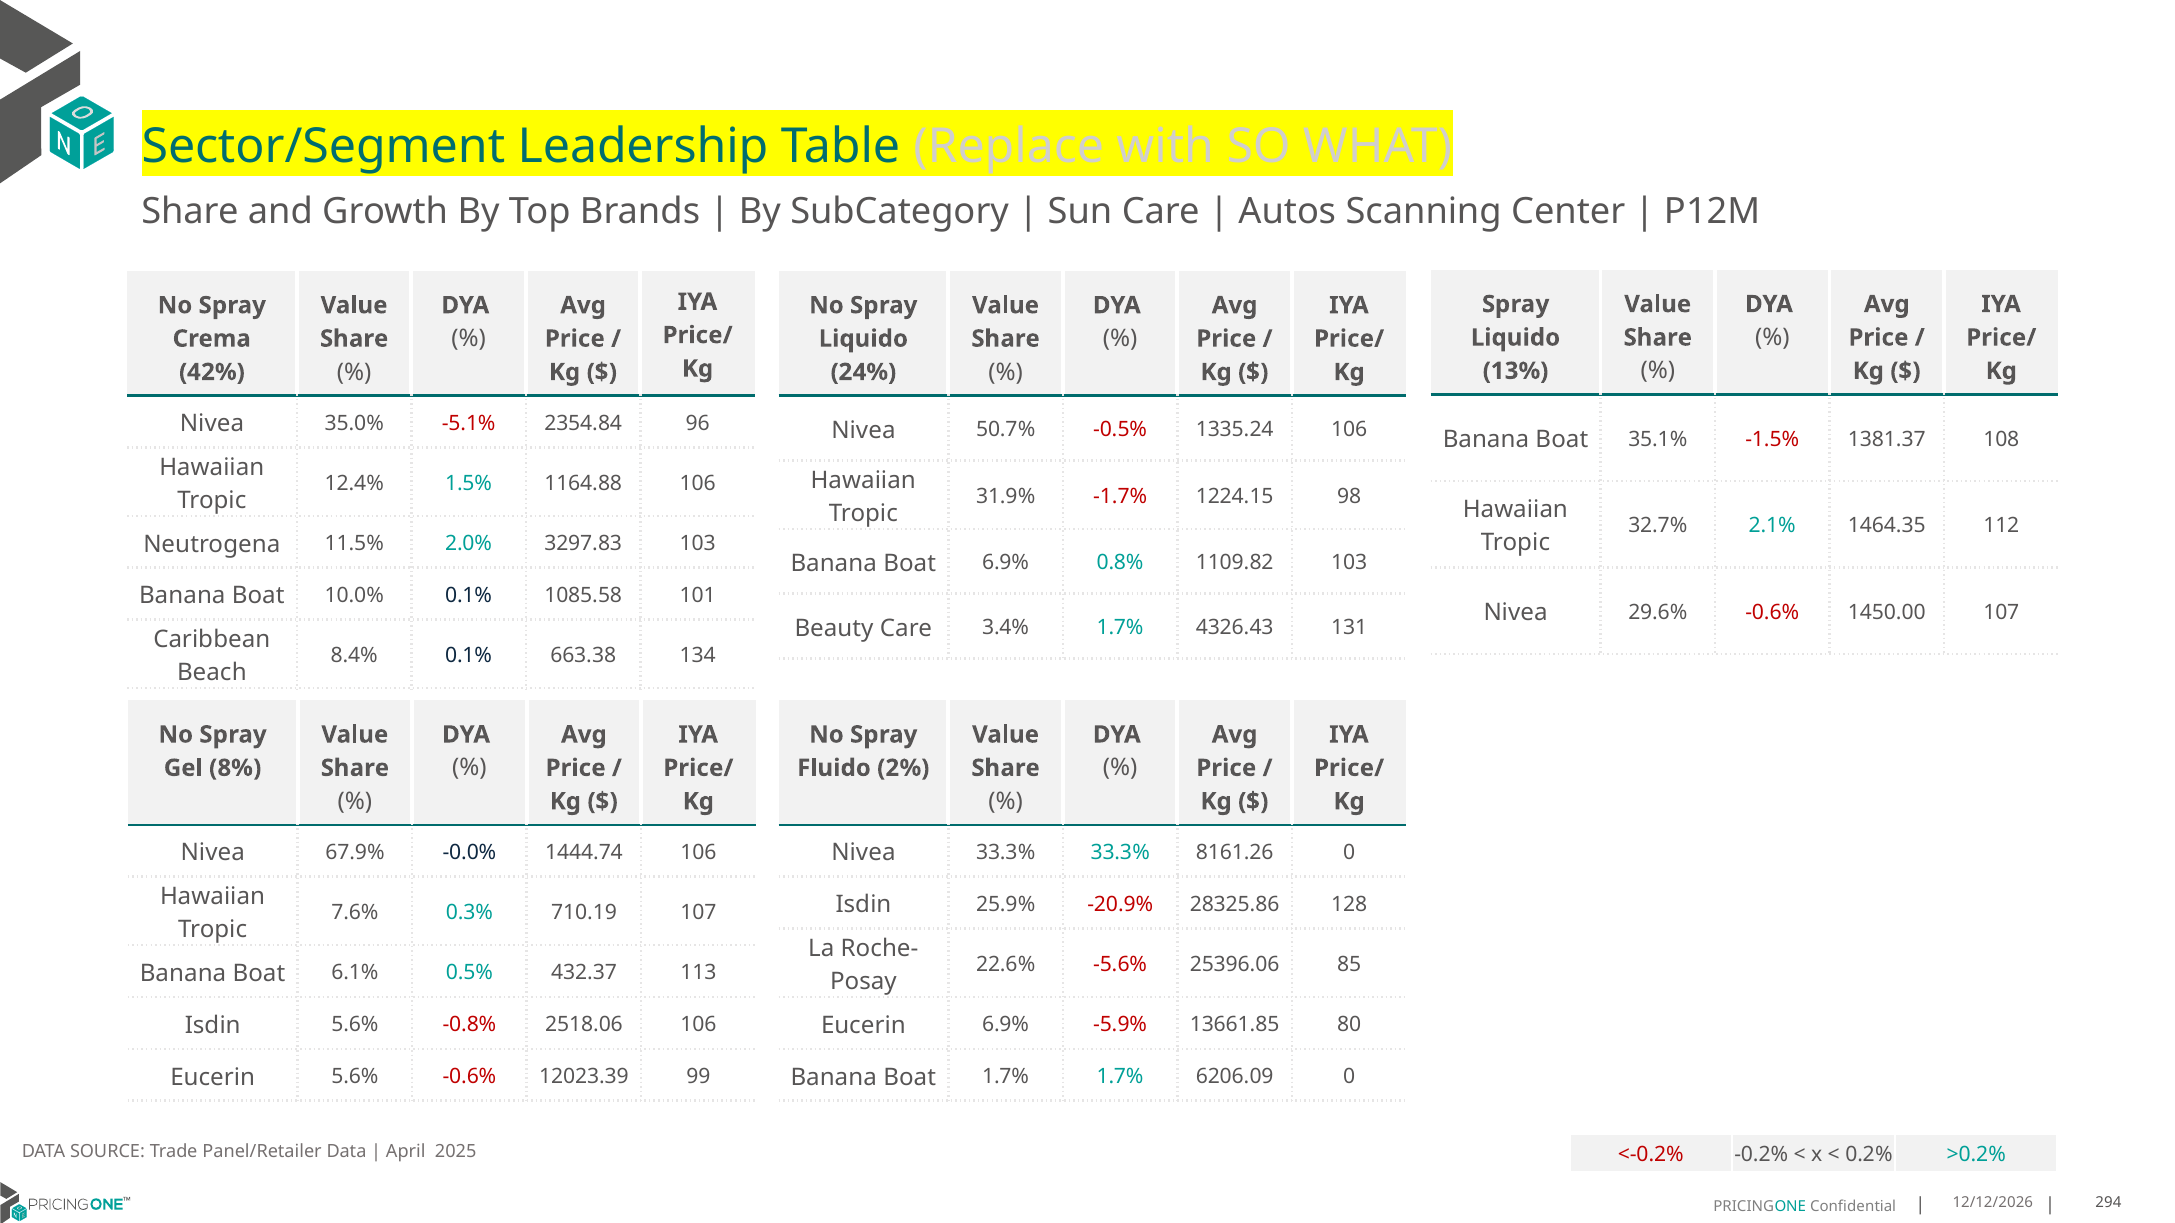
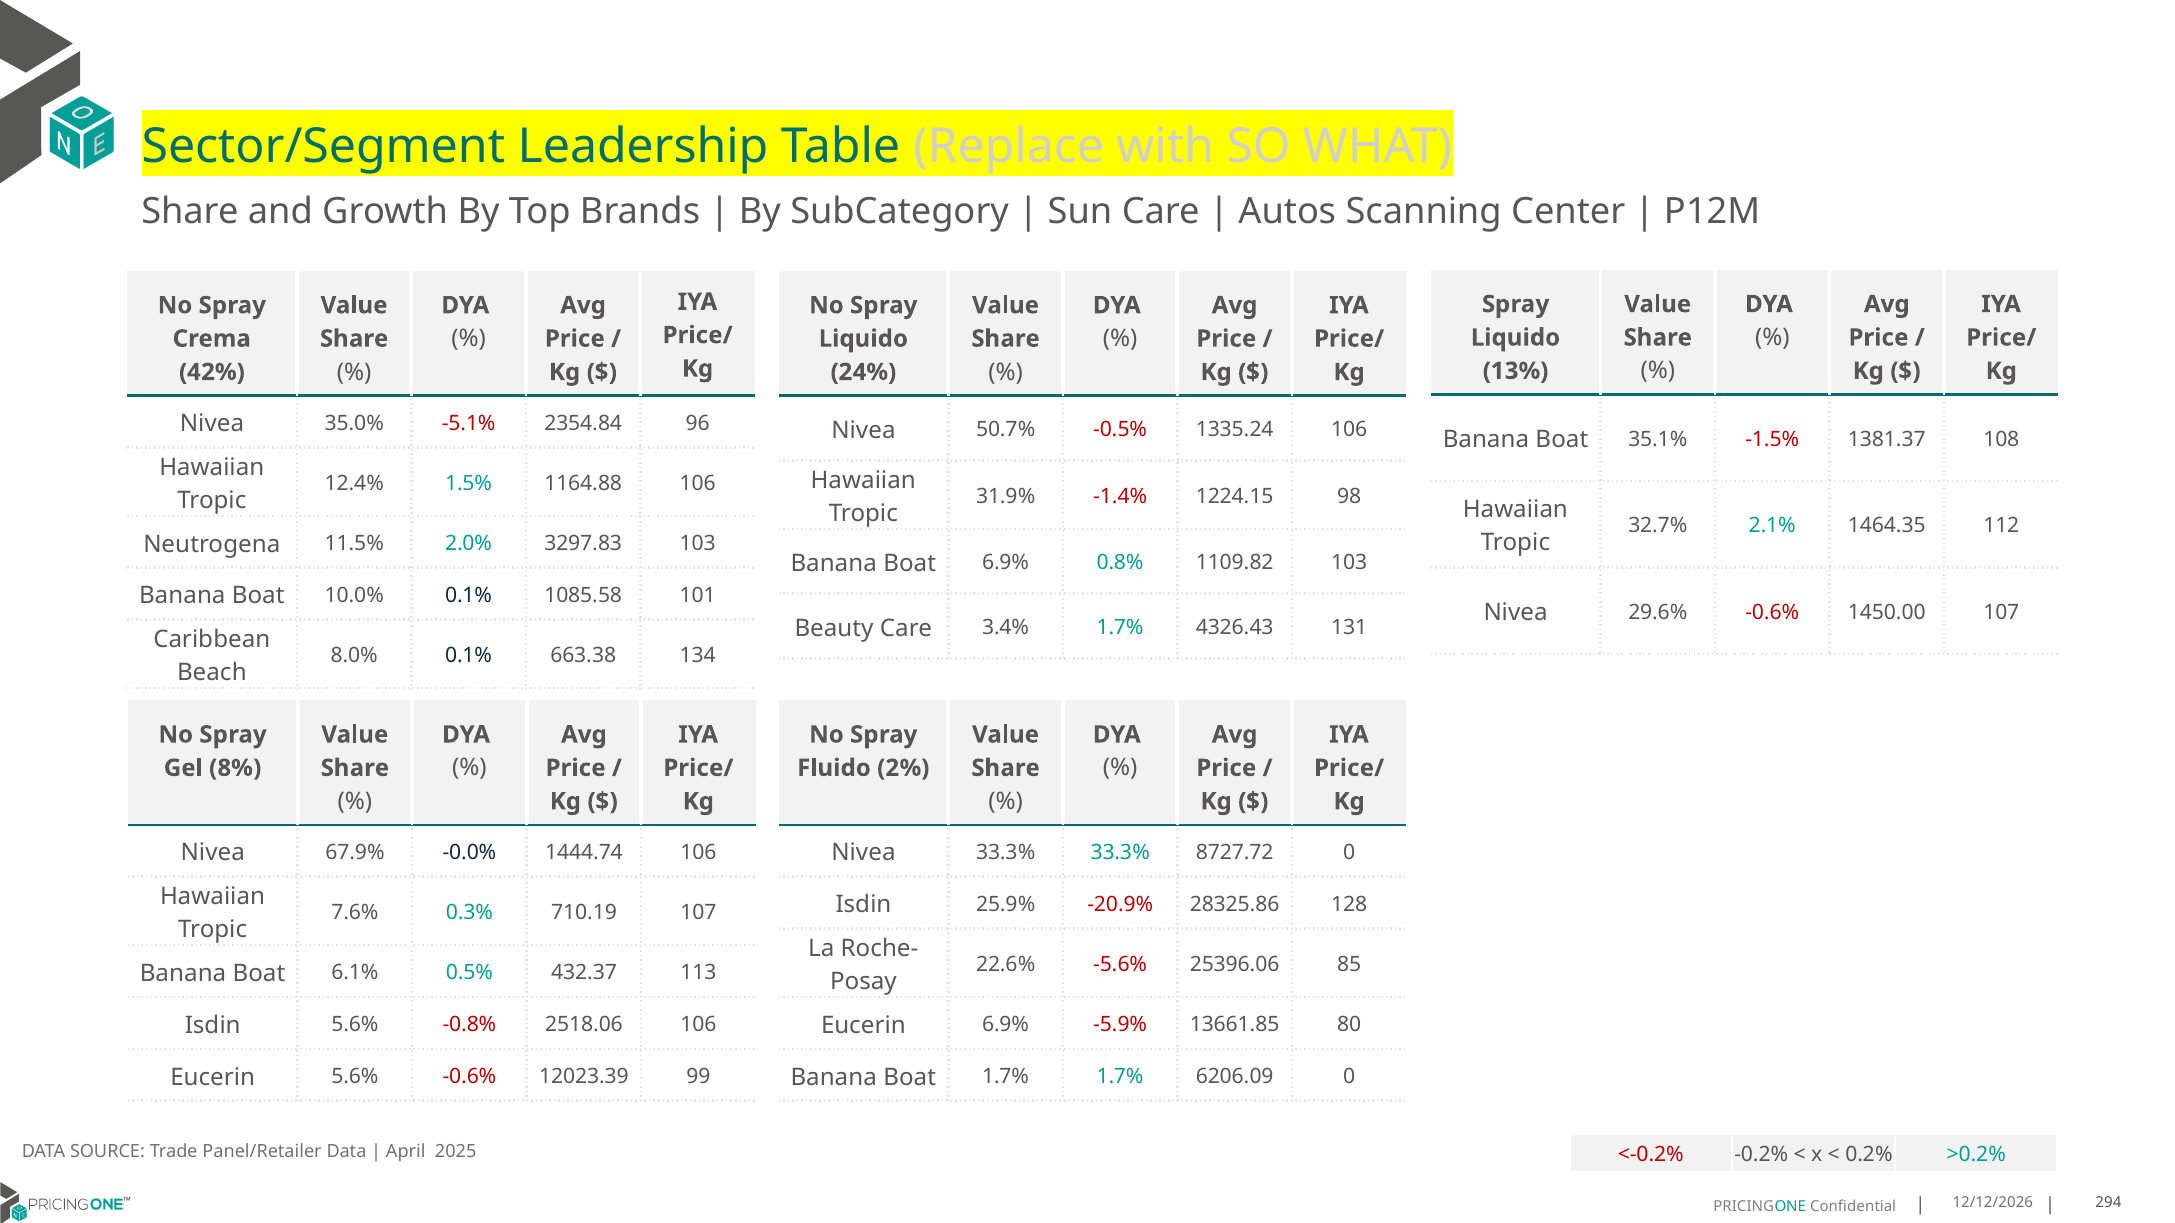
-1.7%: -1.7% -> -1.4%
8.4%: 8.4% -> 8.0%
8161.26: 8161.26 -> 8727.72
